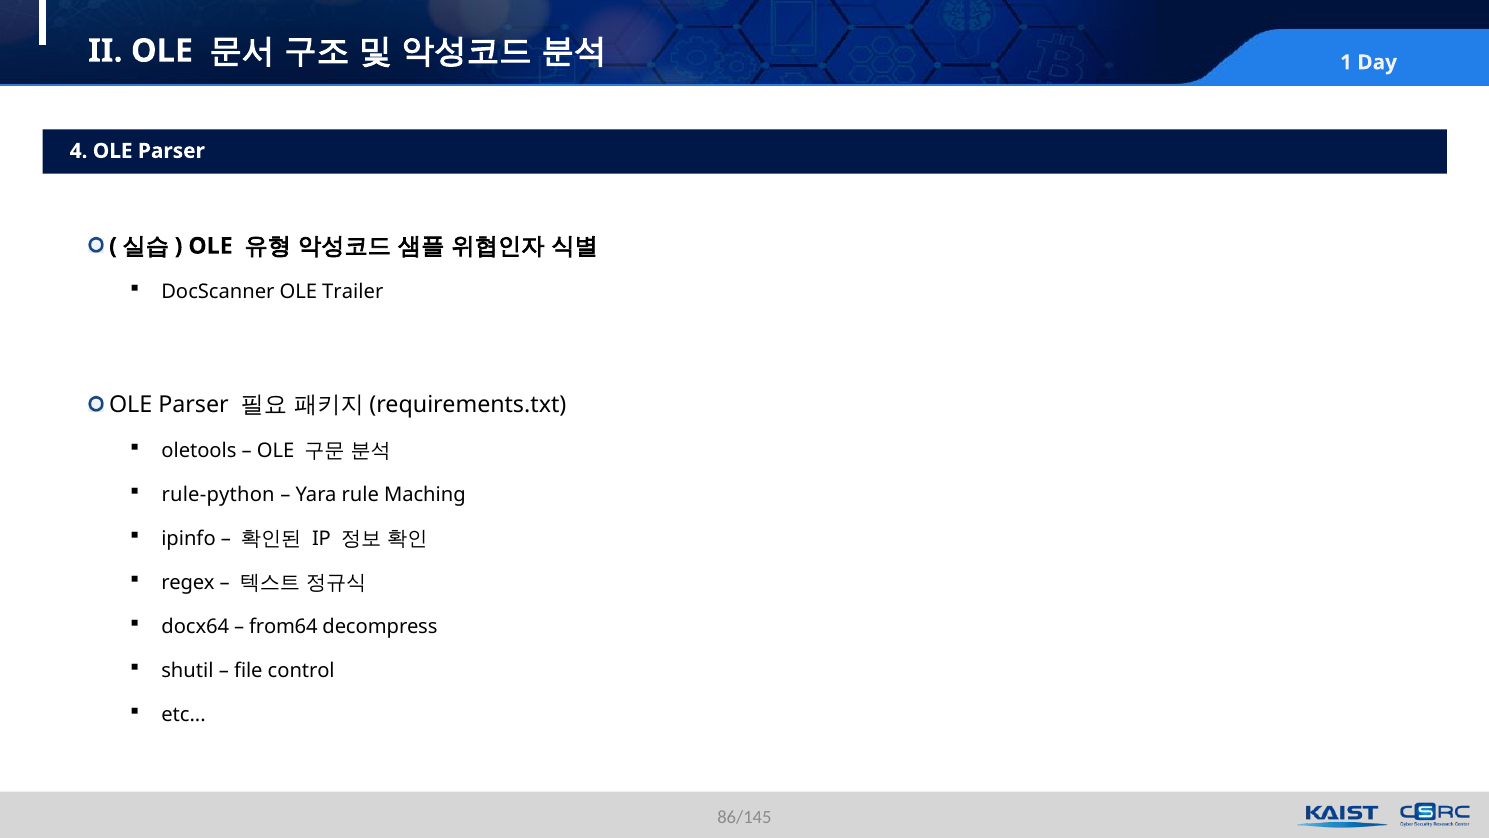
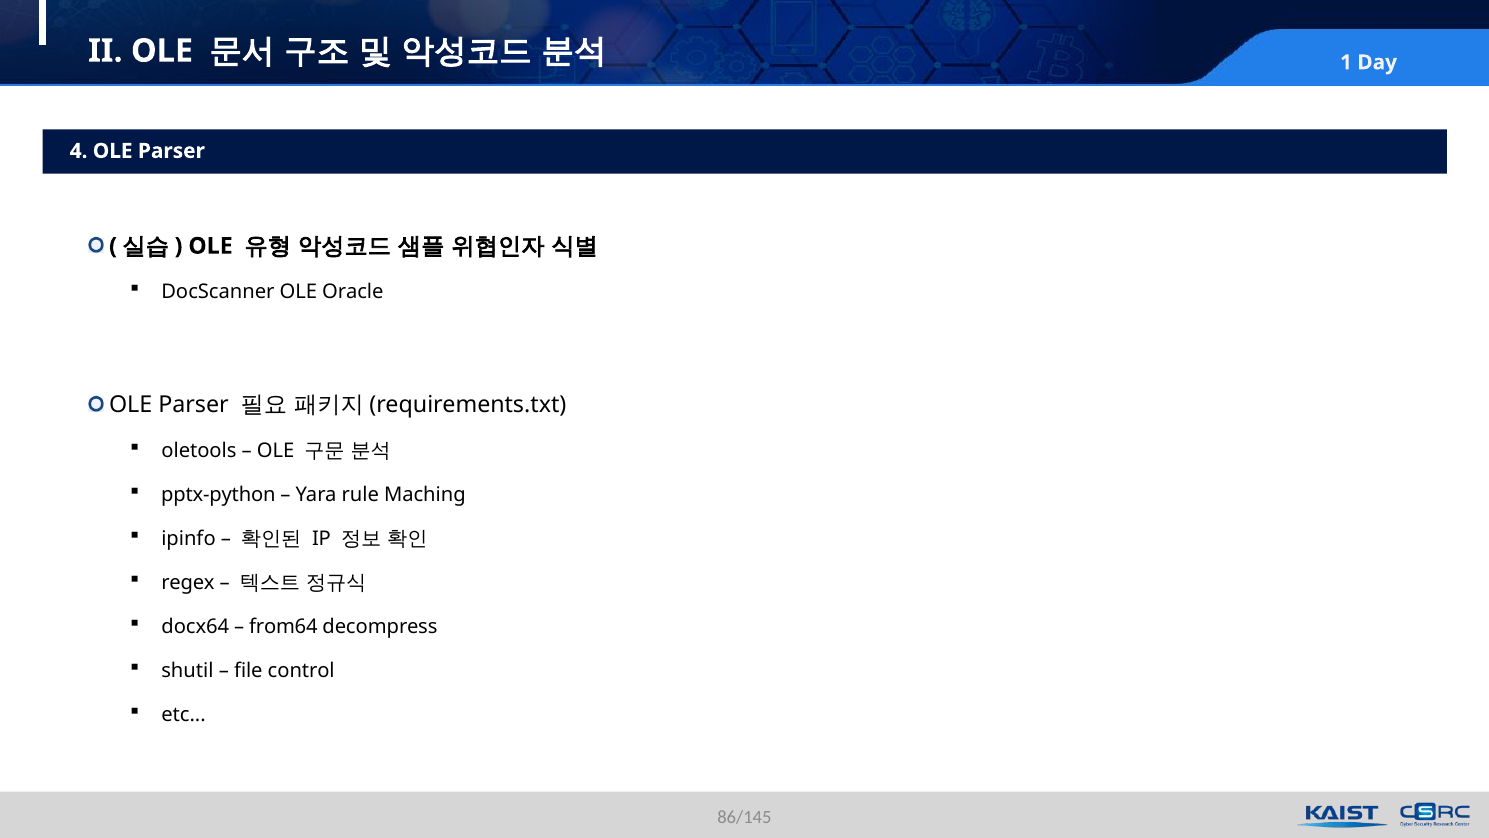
Trailer: Trailer -> Oracle
rule-python: rule-python -> pptx-python
